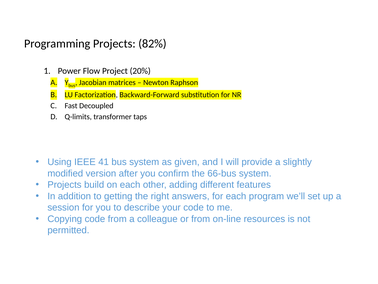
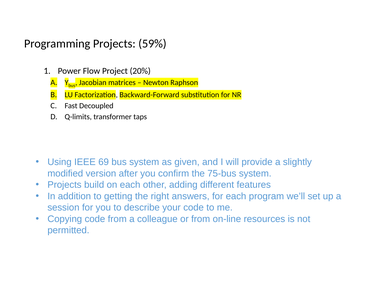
82%: 82% -> 59%
41: 41 -> 69
66-bus: 66-bus -> 75-bus
